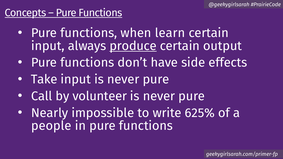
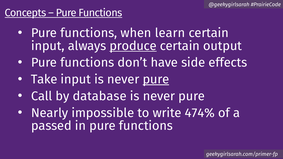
pure at (156, 79) underline: none -> present
volunteer: volunteer -> database
625%: 625% -> 474%
people: people -> passed
